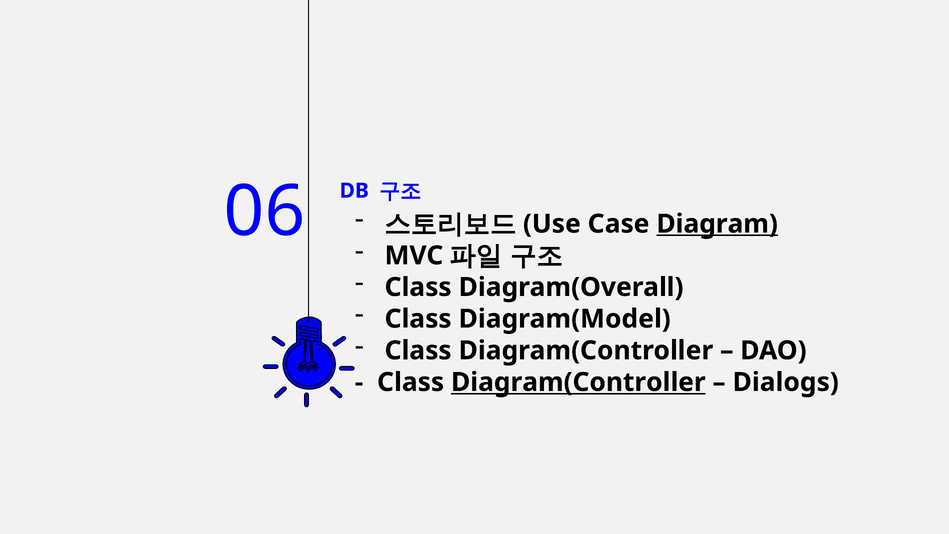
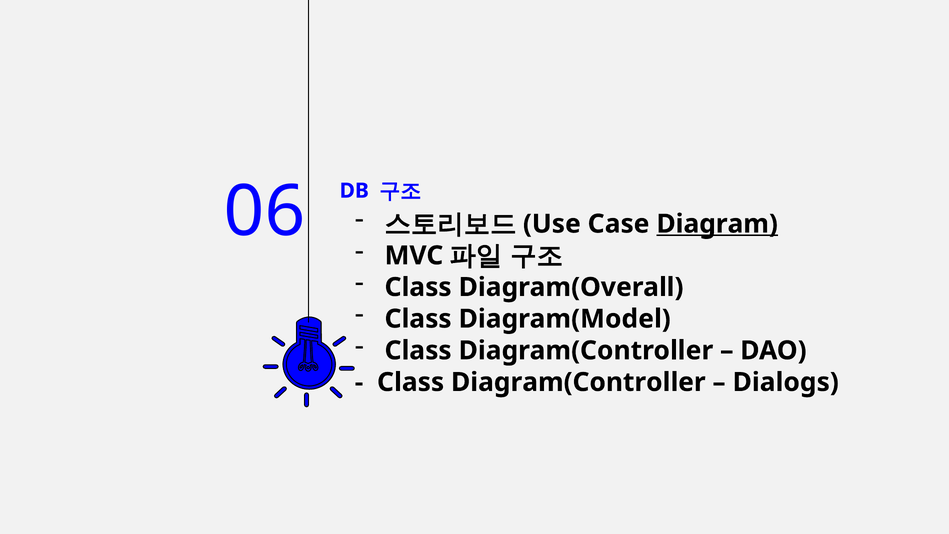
Diagram(Controller at (578, 382) underline: present -> none
